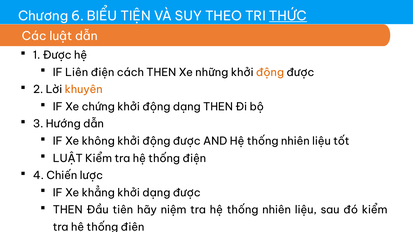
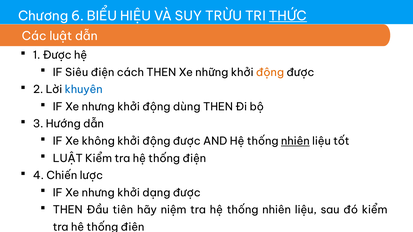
TIỆN: TIỆN -> HIỆU
THEO: THEO -> TRỪU
Liên: Liên -> Siêu
khuyên colour: orange -> blue
chứng at (98, 107): chứng -> nhưng
động dạng: dạng -> dùng
nhiên at (295, 141) underline: none -> present
khẳng at (98, 193): khẳng -> nhưng
